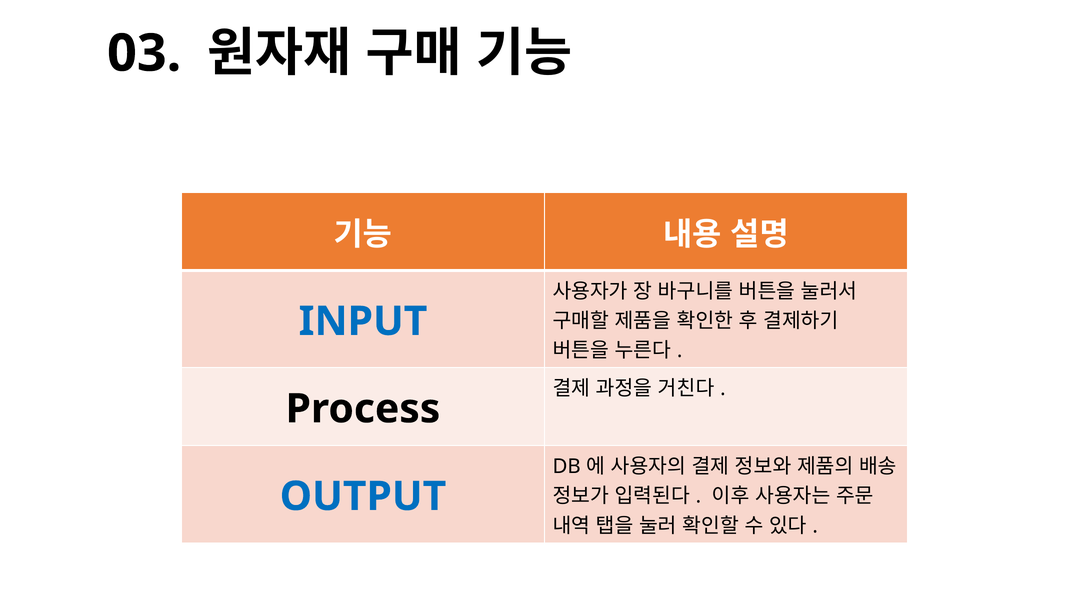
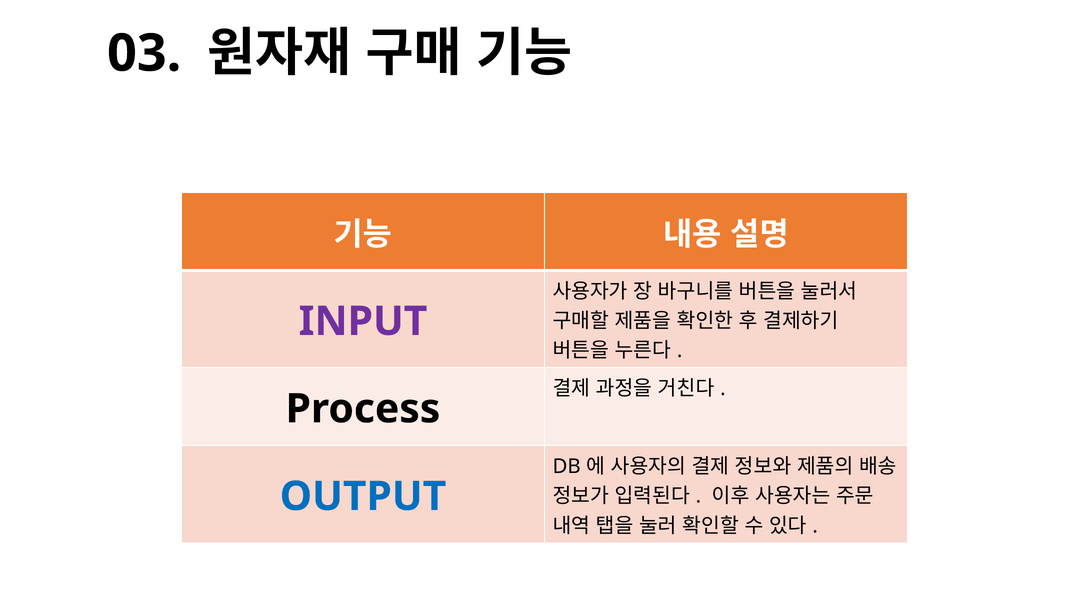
INPUT colour: blue -> purple
